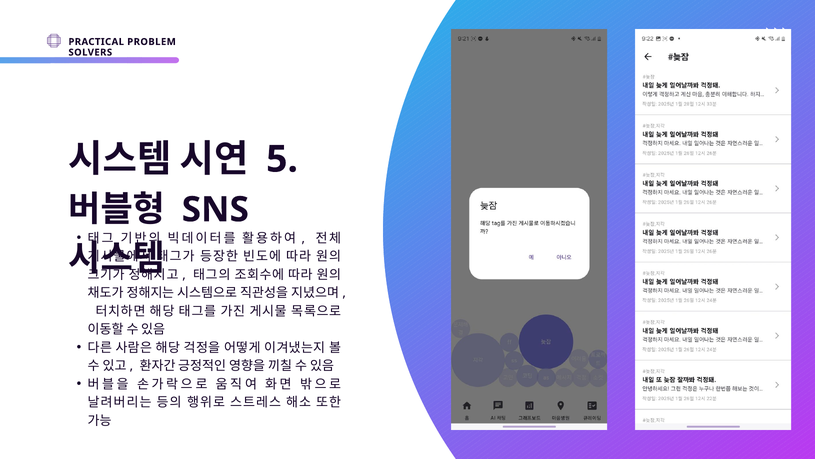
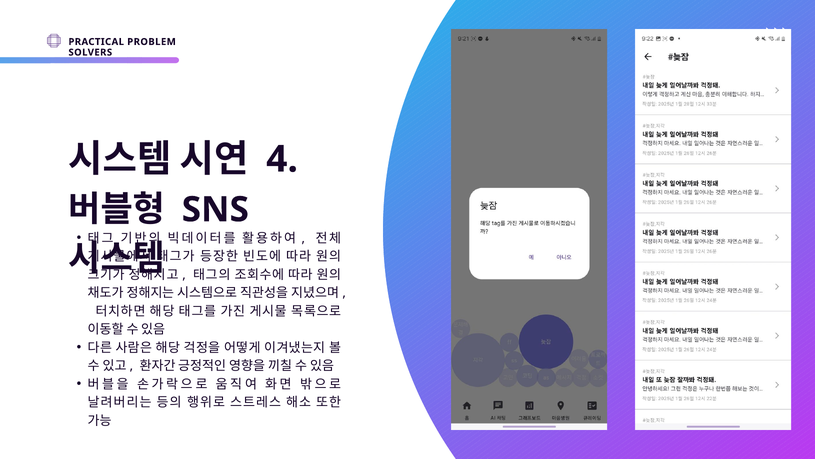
5: 5 -> 4
